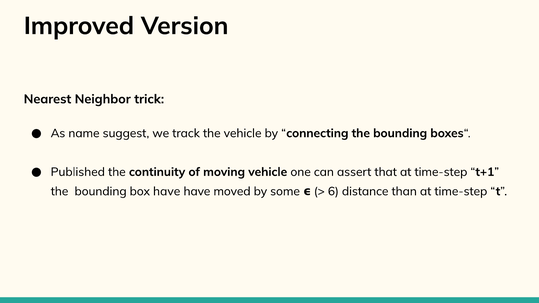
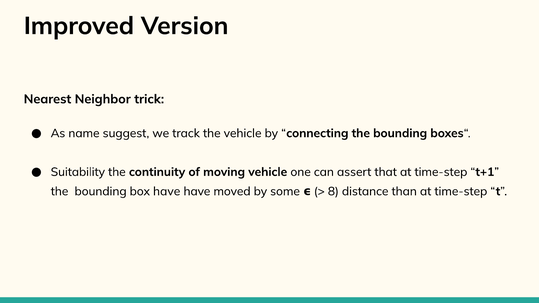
Published: Published -> Suitability
6: 6 -> 8
